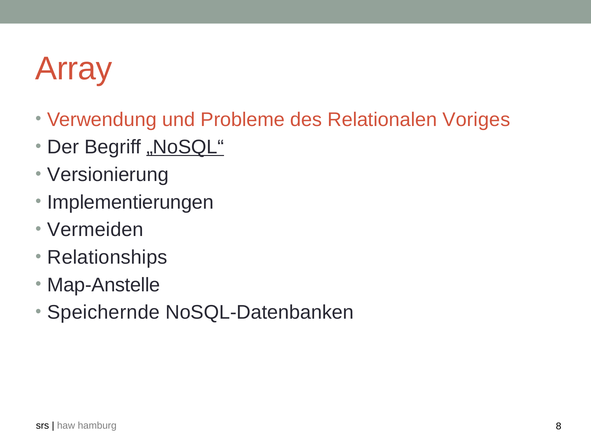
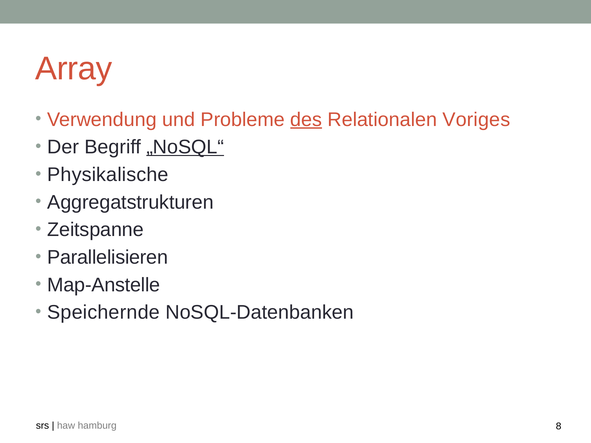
des underline: none -> present
Versionierung: Versionierung -> Physikalische
Implementierungen: Implementierungen -> Aggregatstrukturen
Vermeiden: Vermeiden -> Zeitspanne
Relationships: Relationships -> Parallelisieren
